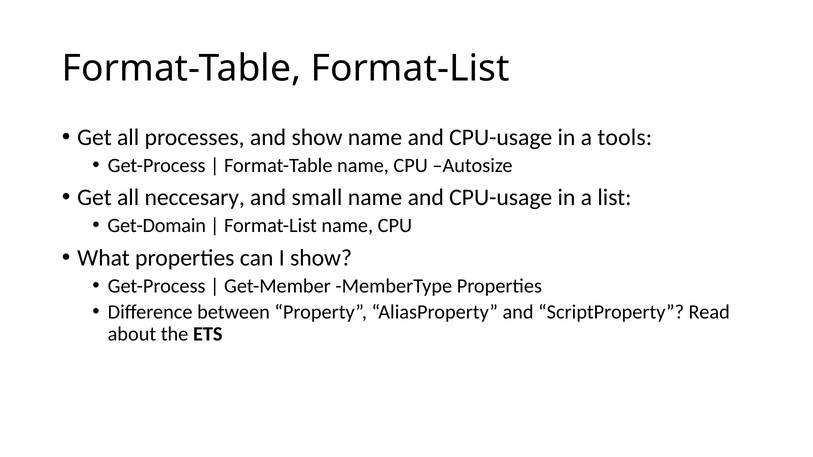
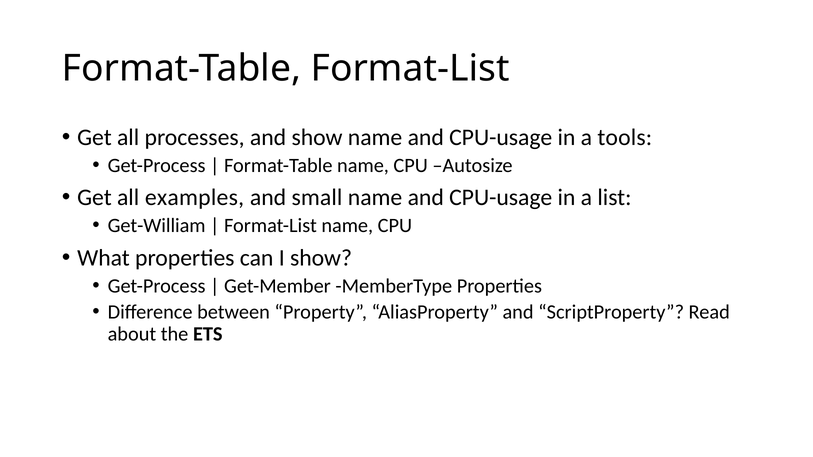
neccesary: neccesary -> examples
Get-Domain: Get-Domain -> Get-William
